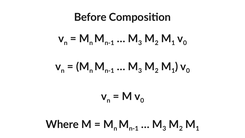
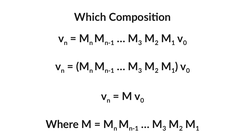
Before: Before -> Which
